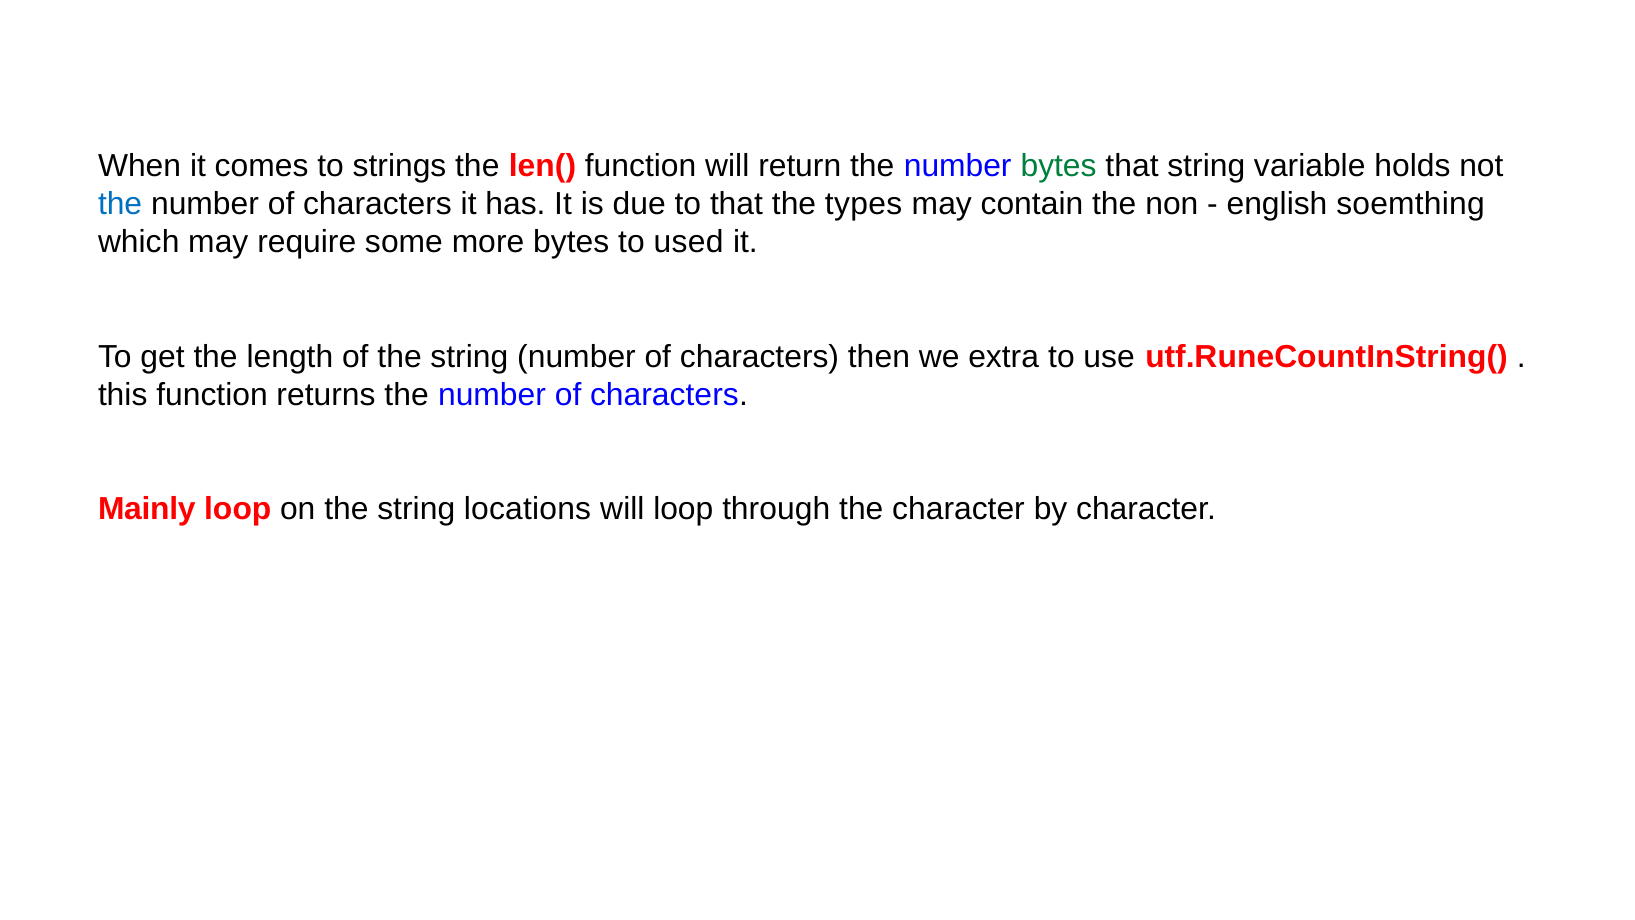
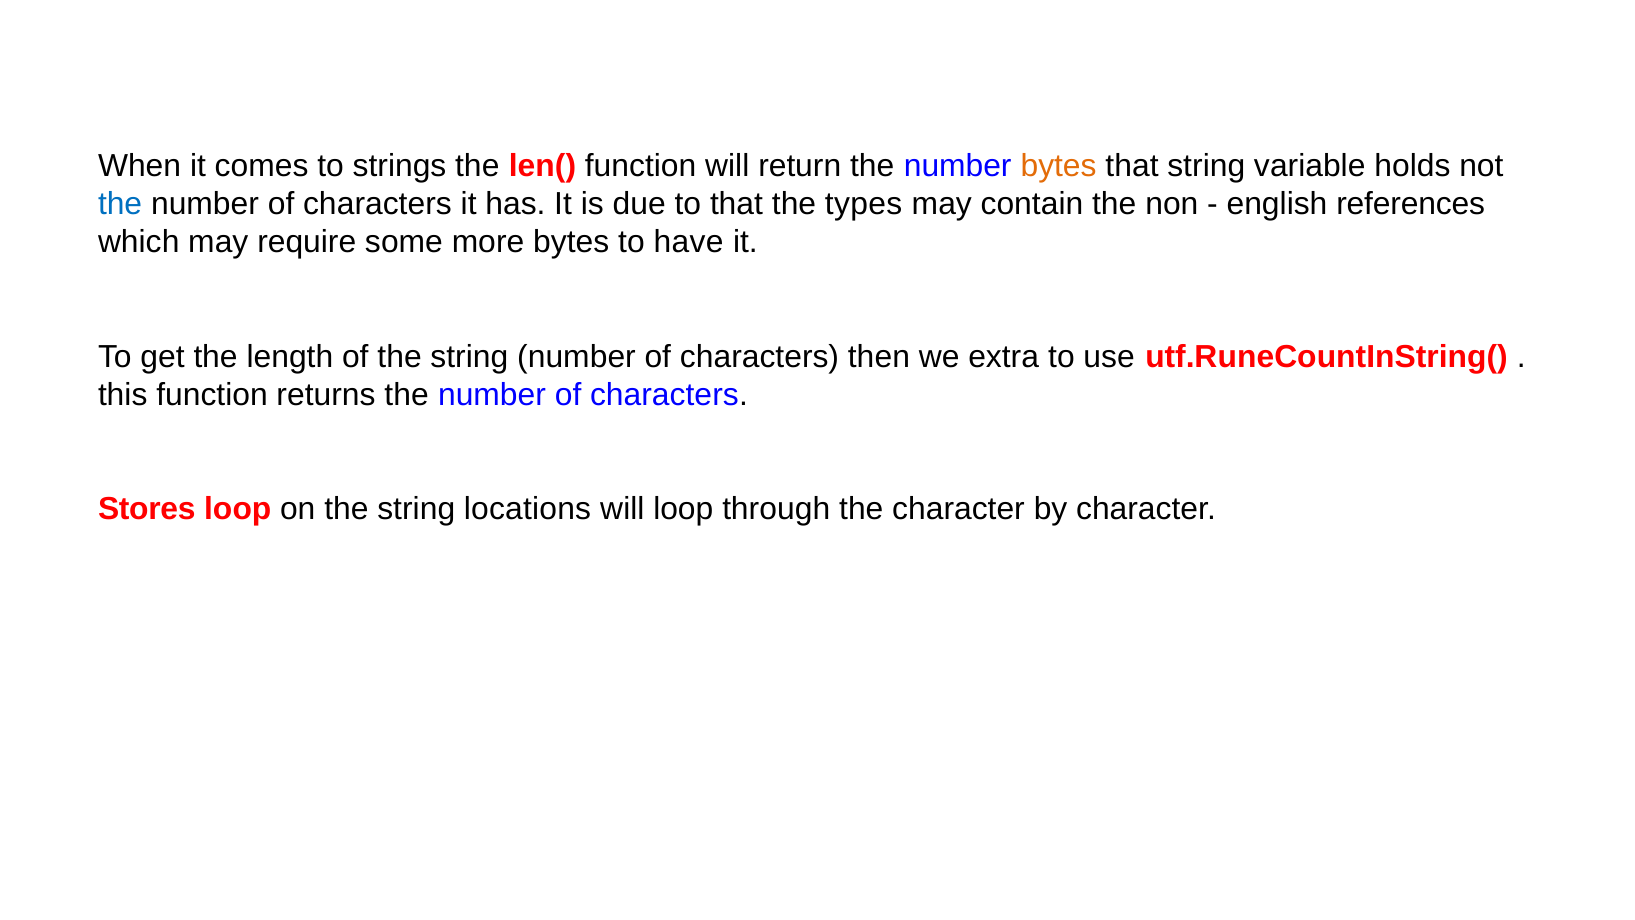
bytes at (1059, 166) colour: green -> orange
soemthing: soemthing -> references
used: used -> have
Mainly: Mainly -> Stores
